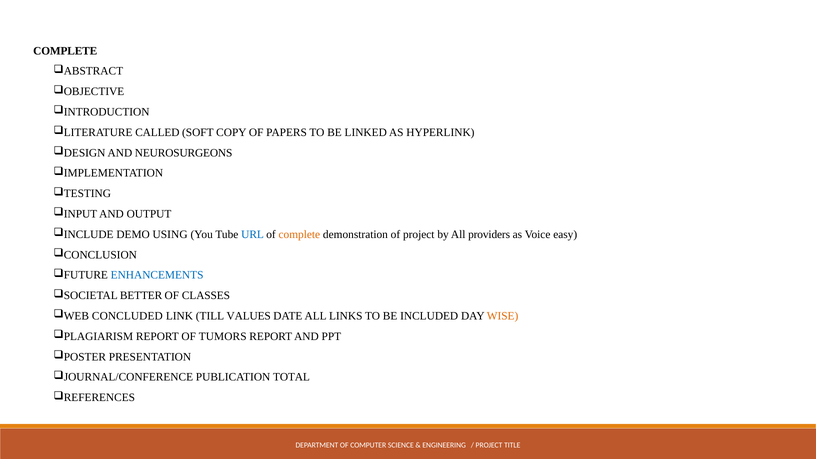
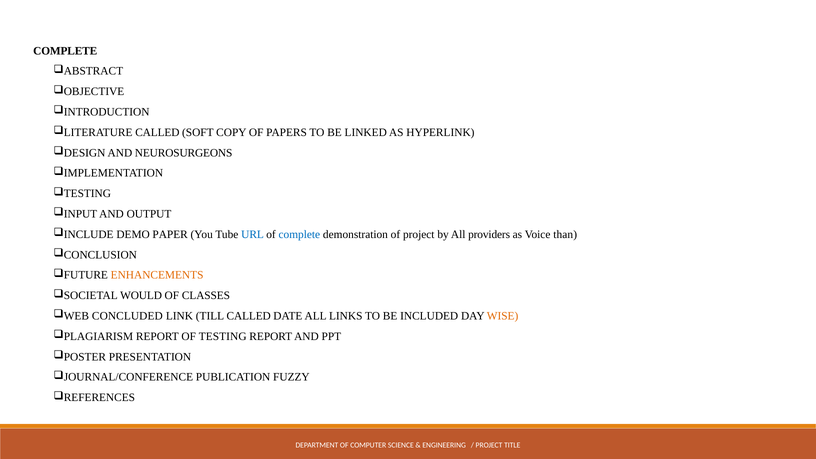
USING: USING -> PAPER
complete at (299, 234) colour: orange -> blue
easy: easy -> than
ENHANCEMENTS colour: blue -> orange
BETTER: BETTER -> WOULD
TILL VALUES: VALUES -> CALLED
TUMORS: TUMORS -> TESTING
TOTAL: TOTAL -> FUZZY
